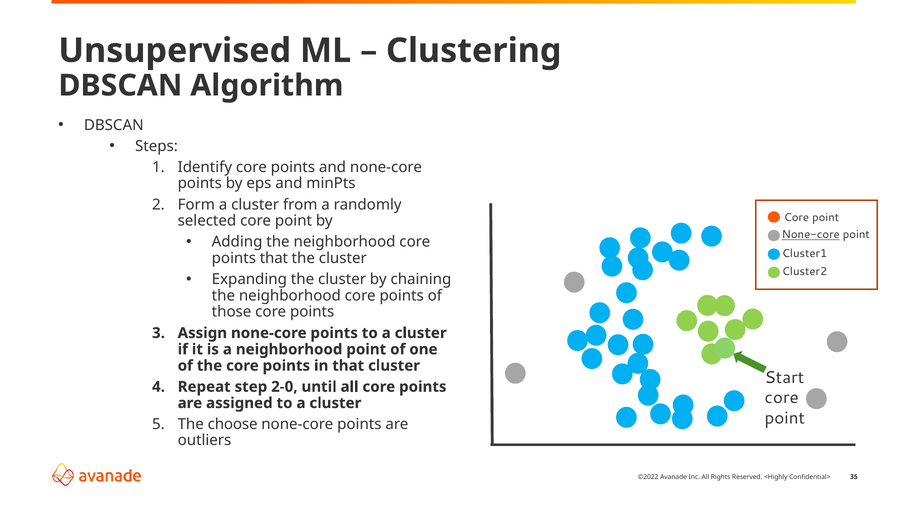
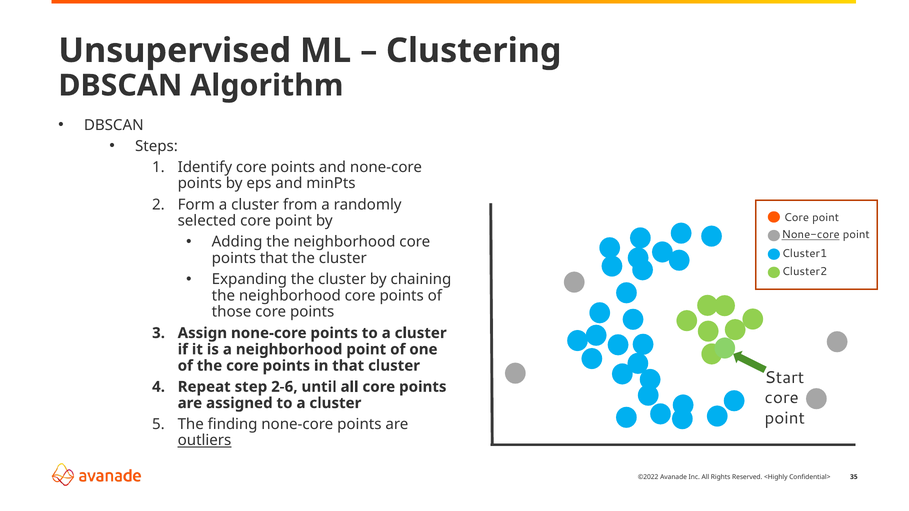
2-0: 2-0 -> 2-6
choose: choose -> finding
outliers underline: none -> present
